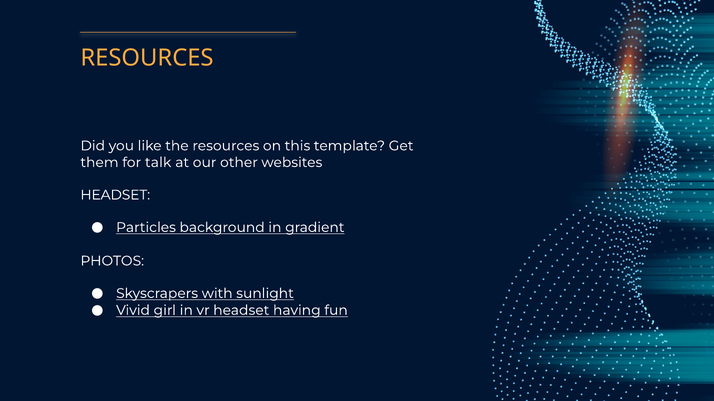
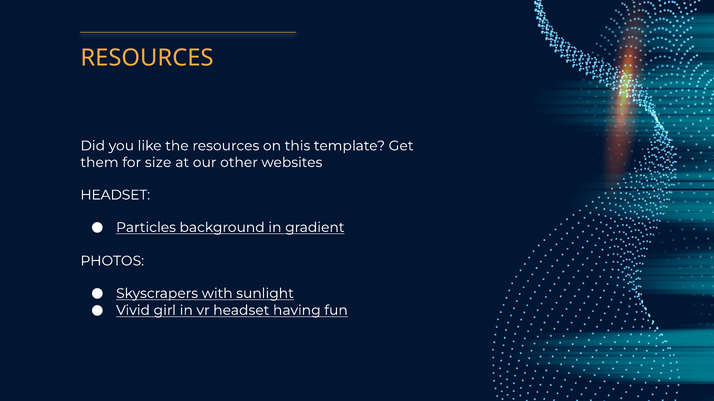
talk: talk -> size
